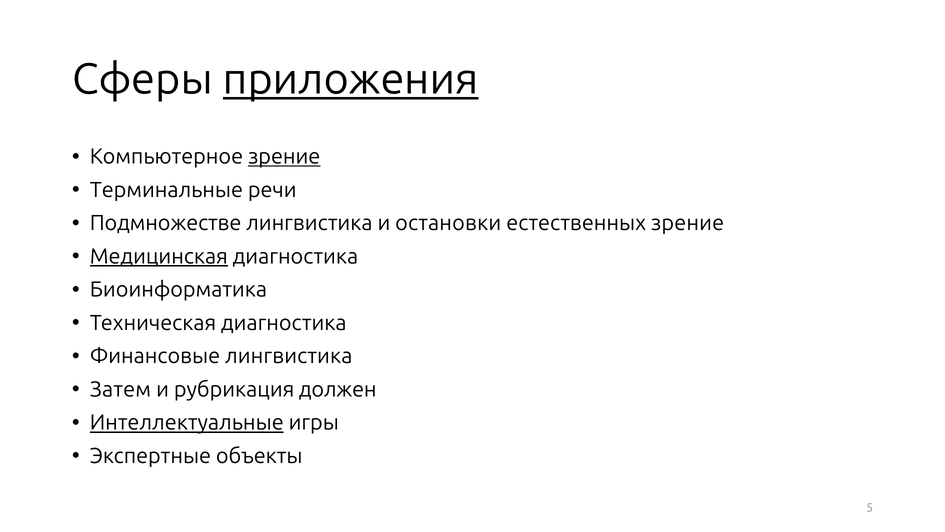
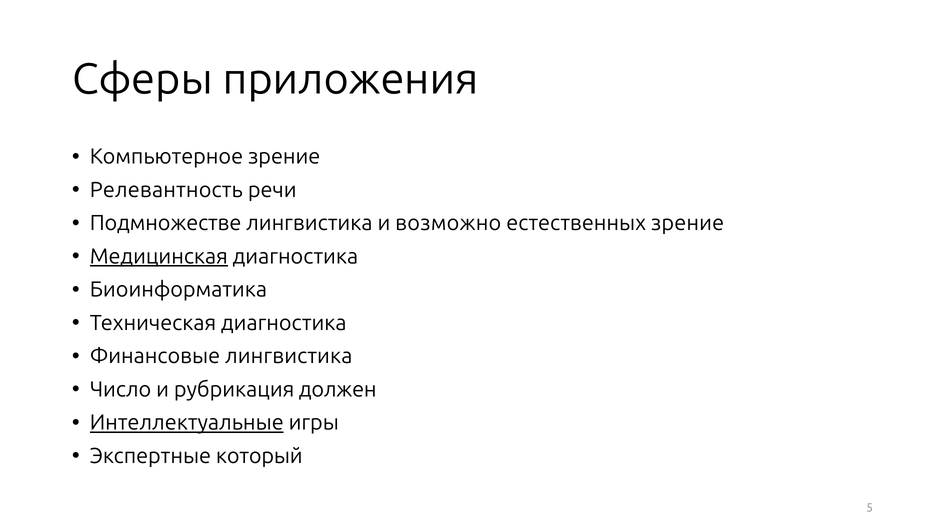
приложения underline: present -> none
зрение at (284, 157) underline: present -> none
Терминальные: Терминальные -> Релевантность
остановки: остановки -> возможно
Затем: Затем -> Число
объекты: объекты -> который
